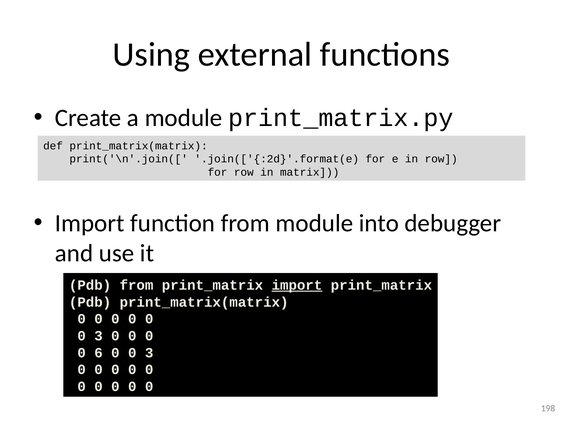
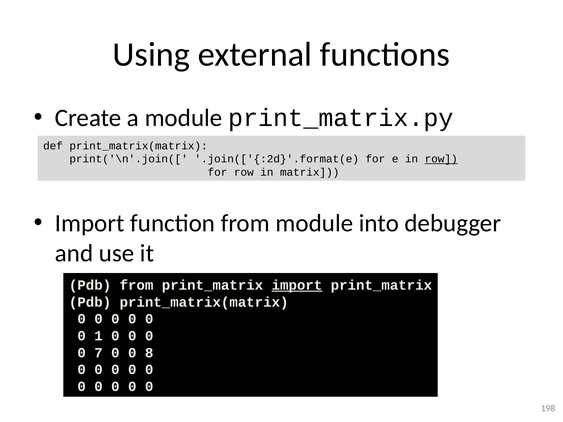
row at (441, 159) underline: none -> present
3 at (98, 336): 3 -> 1
6: 6 -> 7
3 at (149, 353): 3 -> 8
